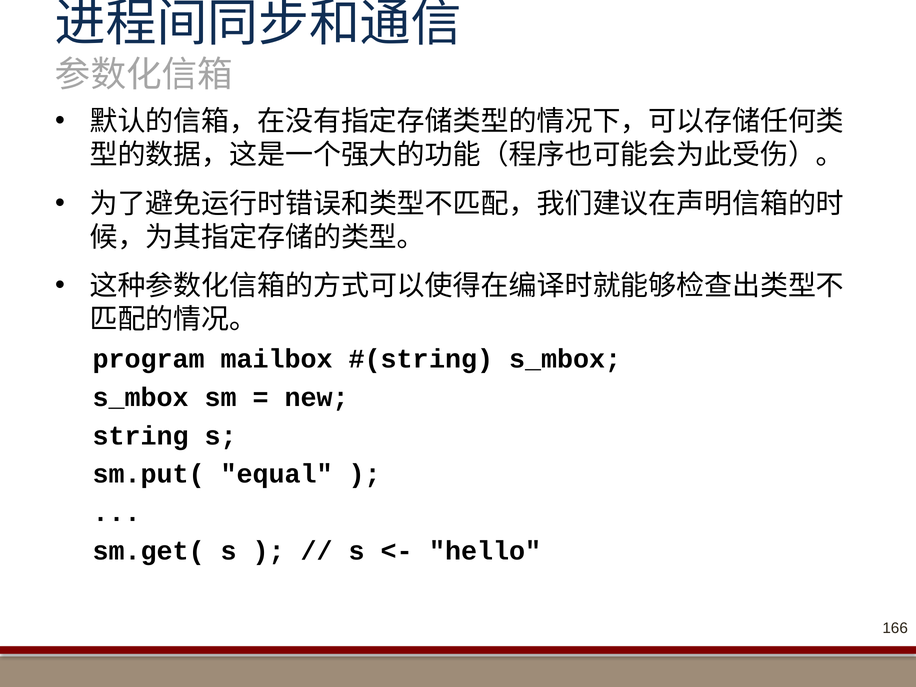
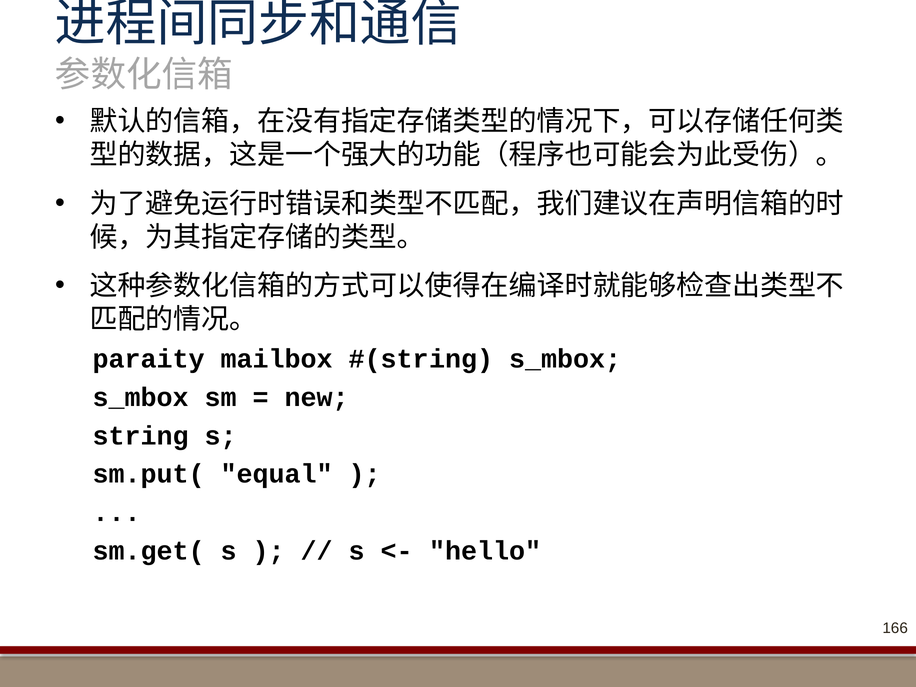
program: program -> paraity
